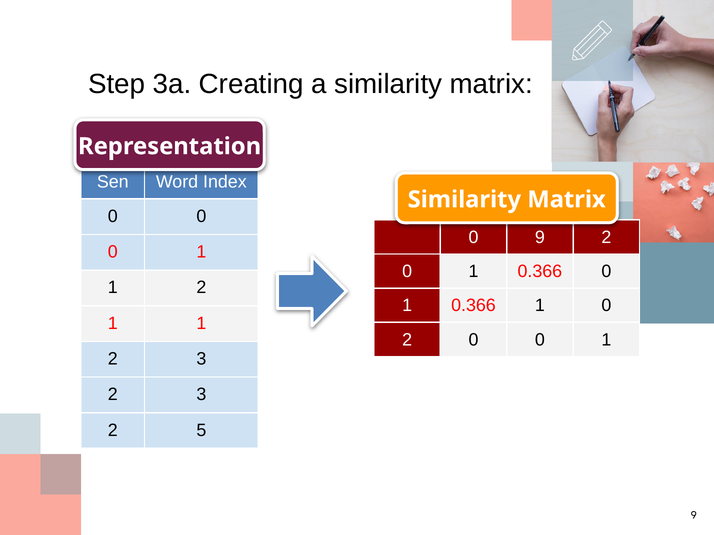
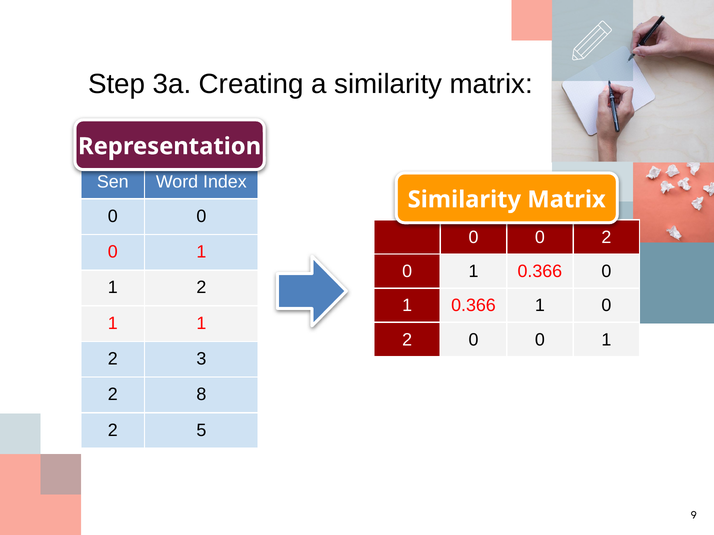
9 at (540, 237): 9 -> 0
3 at (201, 395): 3 -> 8
